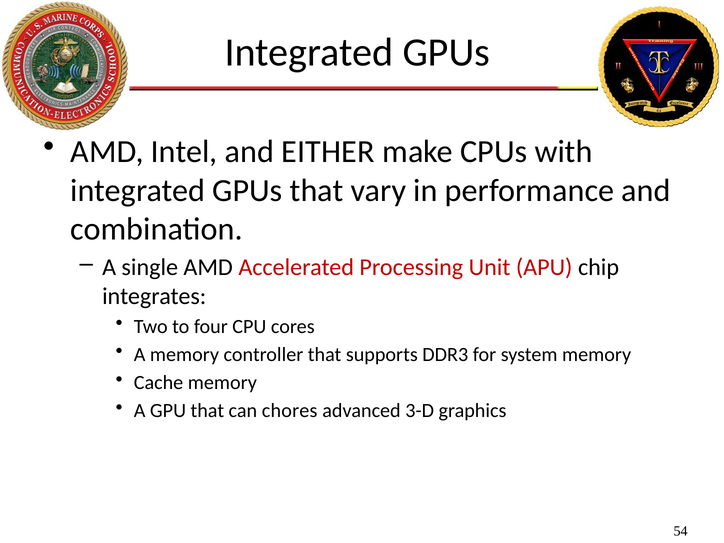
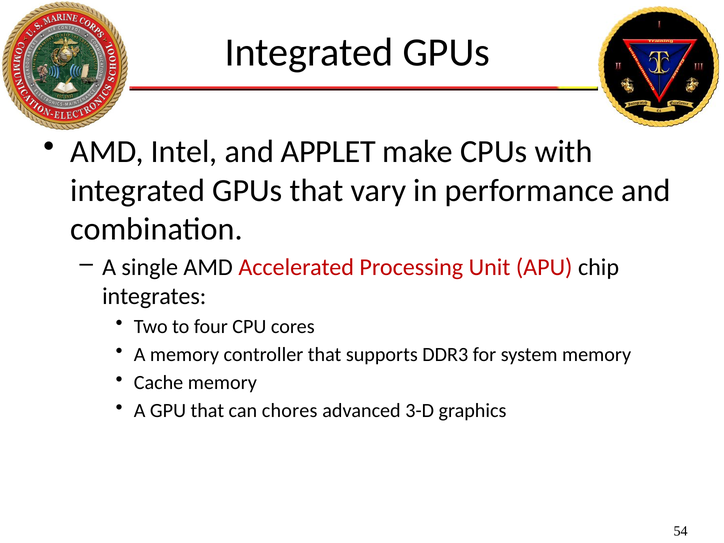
EITHER: EITHER -> APPLET
